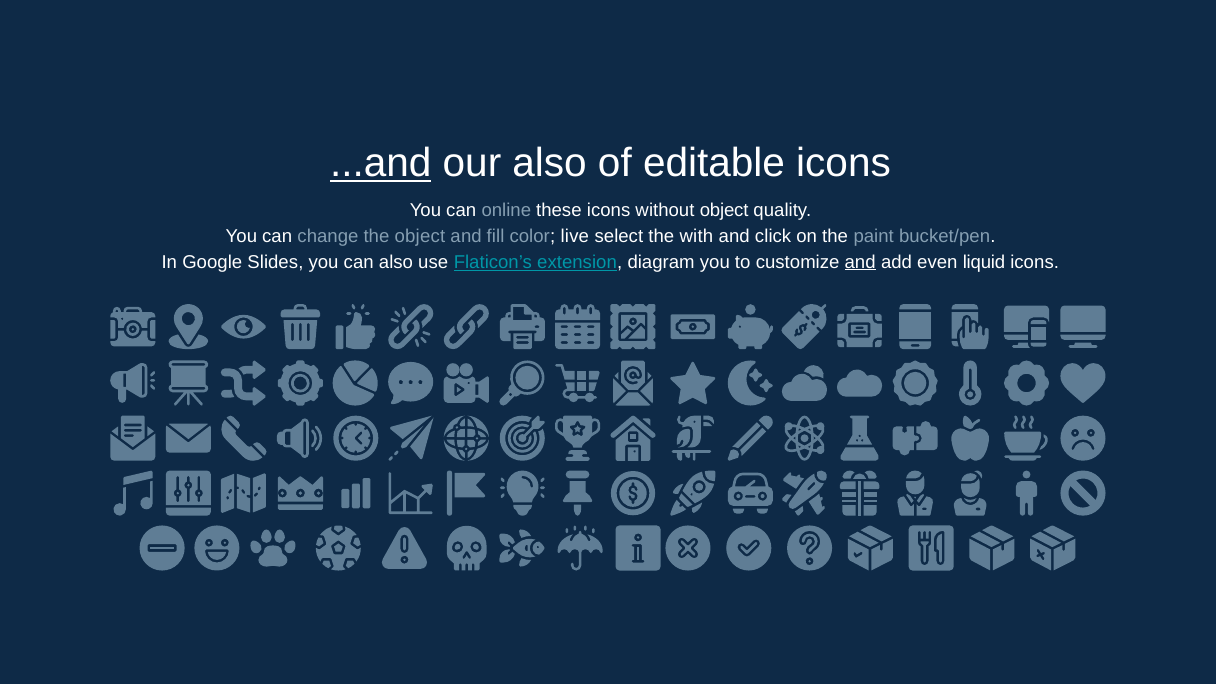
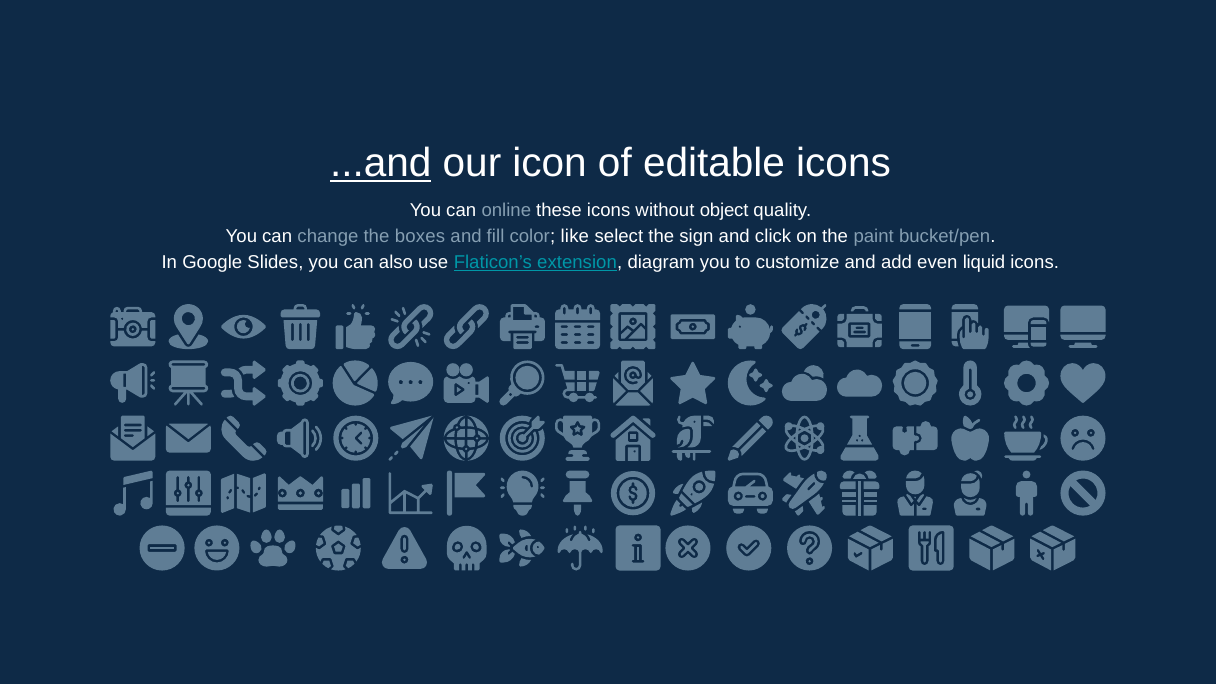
our also: also -> icon
the object: object -> boxes
live: live -> like
with: with -> sign
and at (860, 262) underline: present -> none
